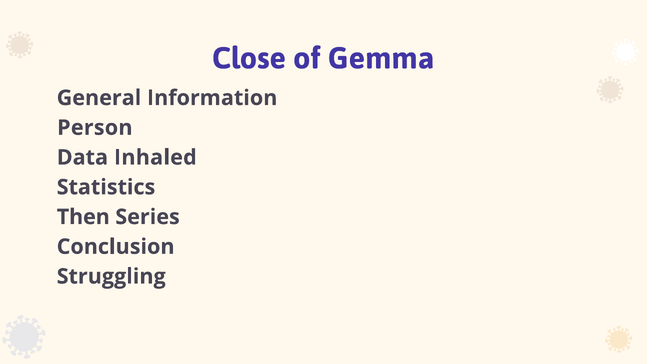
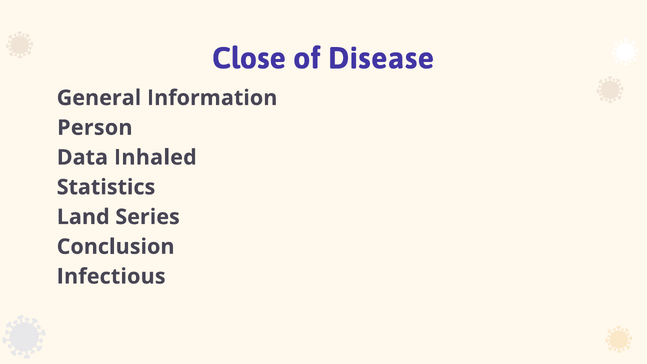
Gemma: Gemma -> Disease
Then: Then -> Land
Struggling: Struggling -> Infectious
